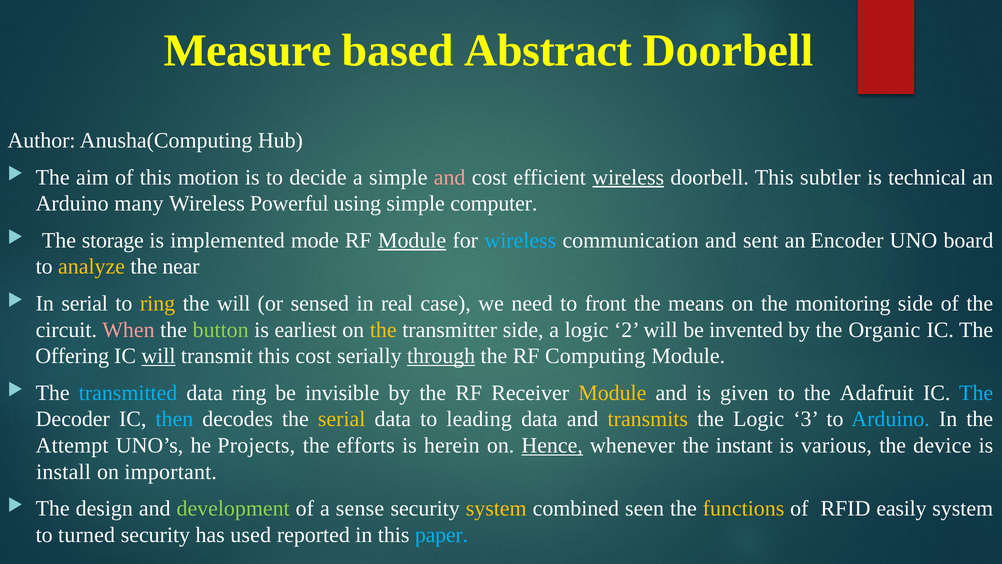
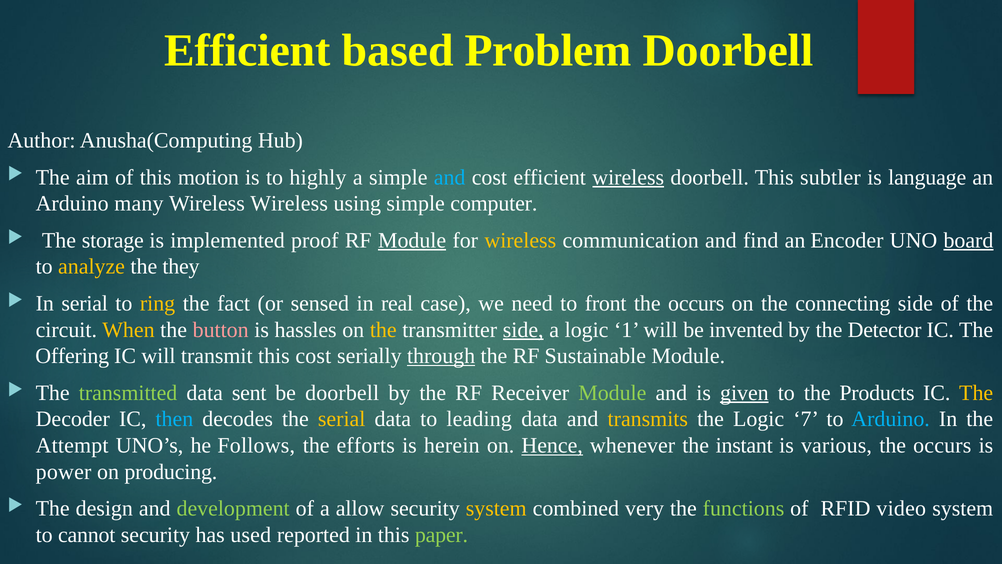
Measure at (248, 51): Measure -> Efficient
Abstract: Abstract -> Problem
decide: decide -> highly
and at (450, 177) colour: pink -> light blue
technical: technical -> language
Wireless Powerful: Powerful -> Wireless
mode: mode -> proof
wireless at (520, 240) colour: light blue -> yellow
sent: sent -> find
board underline: none -> present
near: near -> they
the will: will -> fact
means at (696, 303): means -> occurs
monitoring: monitoring -> connecting
When colour: pink -> yellow
button colour: light green -> pink
earliest: earliest -> hassles
side at (523, 330) underline: none -> present
2: 2 -> 1
Organic: Organic -> Detector
will at (158, 356) underline: present -> none
Computing: Computing -> Sustainable
transmitted colour: light blue -> light green
data ring: ring -> sent
be invisible: invisible -> doorbell
Module at (612, 393) colour: yellow -> light green
given underline: none -> present
Adafruit: Adafruit -> Products
The at (976, 393) colour: light blue -> yellow
3: 3 -> 7
Projects: Projects -> Follows
device at (942, 445): device -> occurs
install: install -> power
important: important -> producing
sense: sense -> allow
seen: seen -> very
functions colour: yellow -> light green
easily: easily -> video
turned: turned -> cannot
paper colour: light blue -> light green
